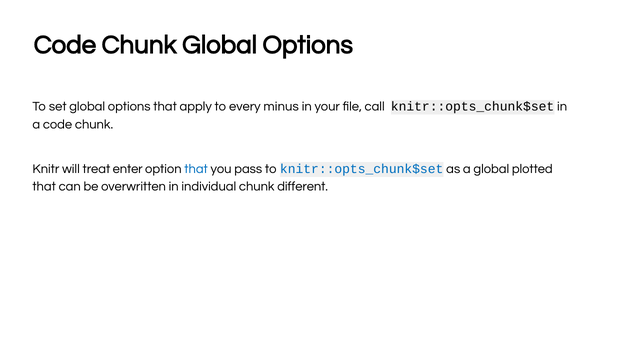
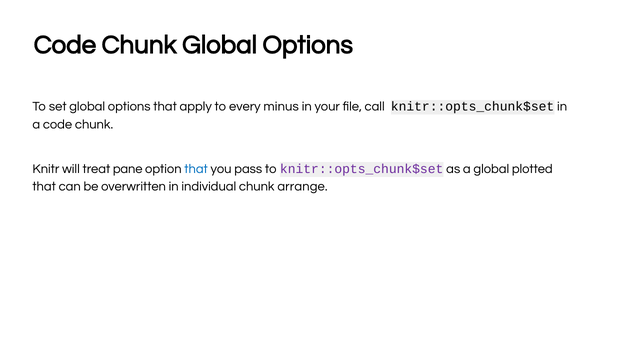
enter: enter -> pane
knitr::opts_chunk$set at (362, 169) colour: blue -> purple
different: different -> arrange
